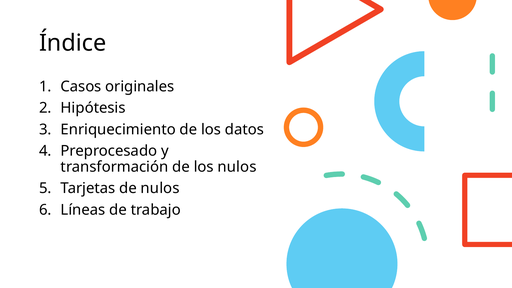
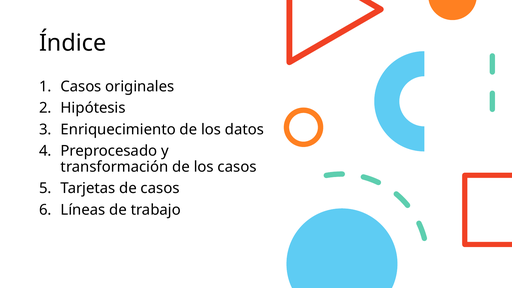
los nulos: nulos -> casos
de nulos: nulos -> casos
